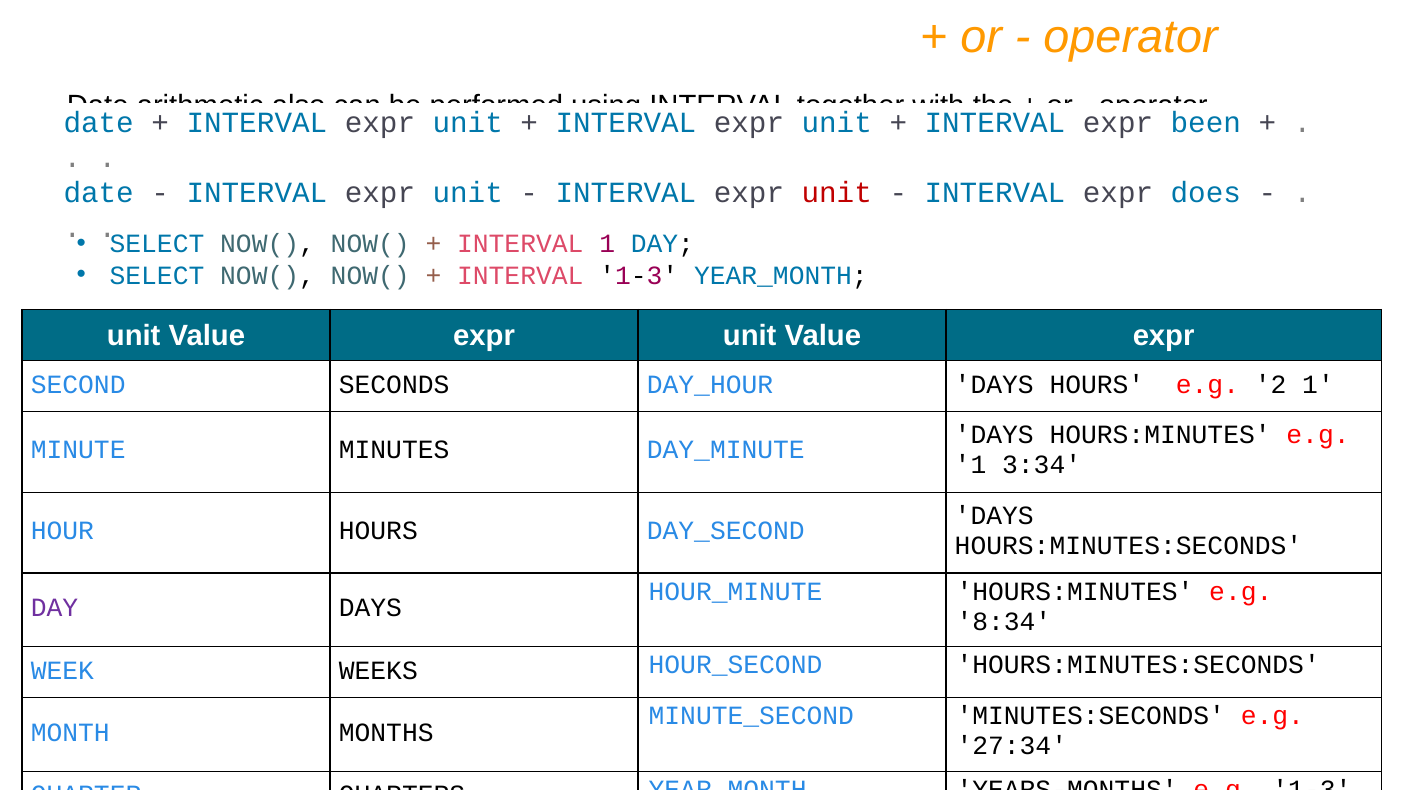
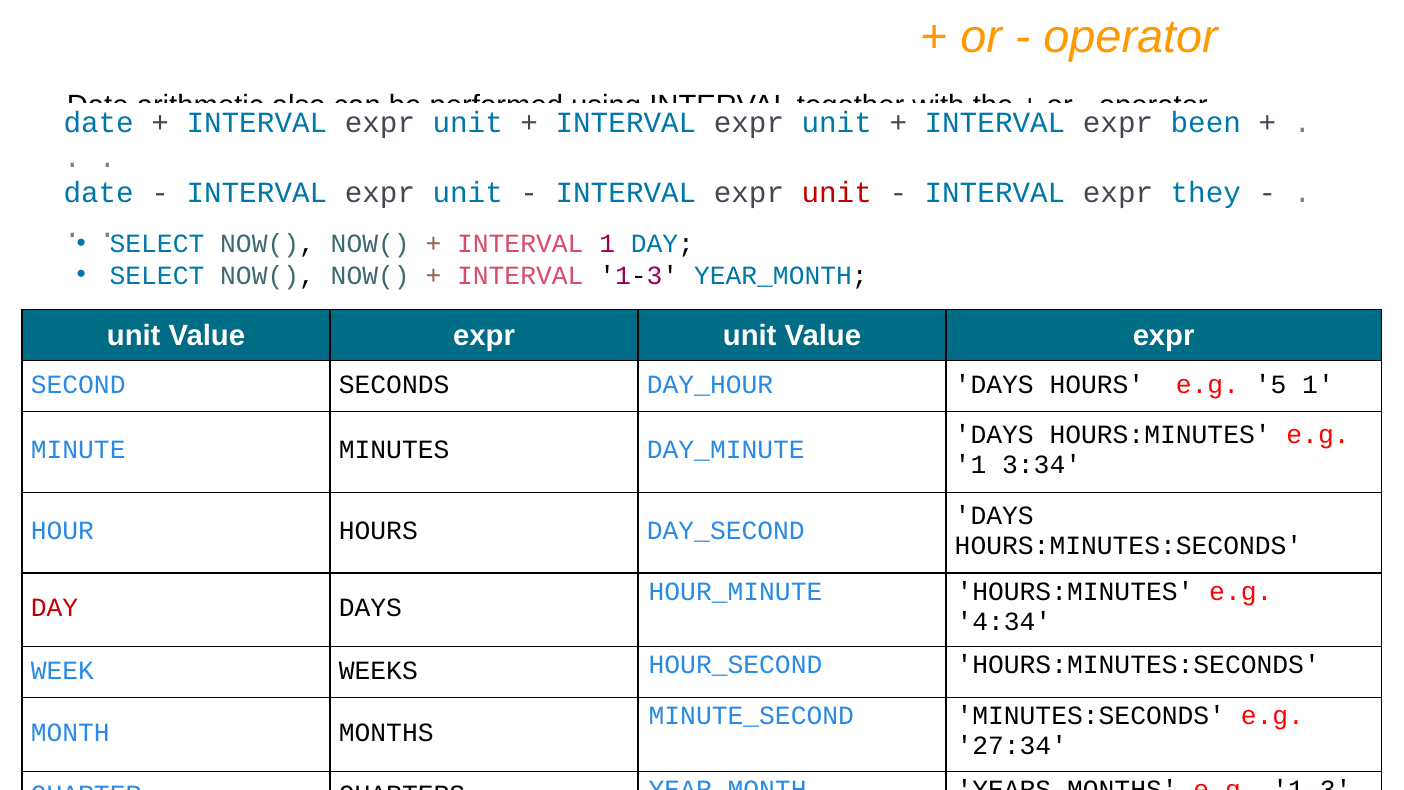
does: does -> they
2: 2 -> 5
DAY at (54, 608) colour: purple -> red
8:34: 8:34 -> 4:34
